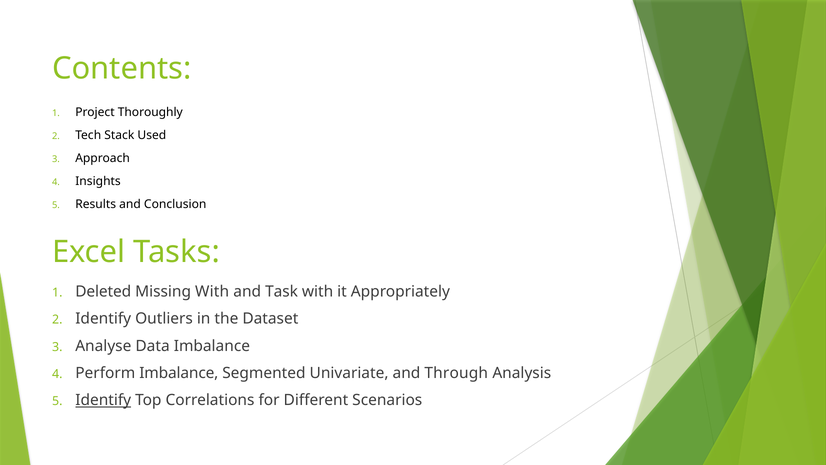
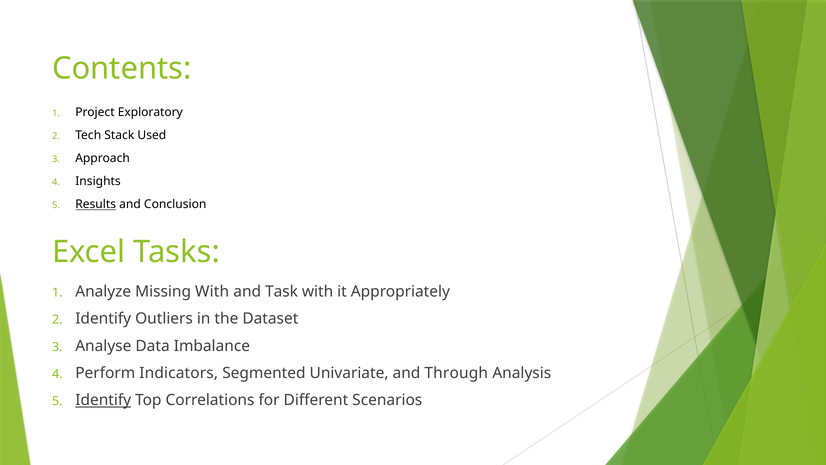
Thoroughly: Thoroughly -> Exploratory
Results underline: none -> present
Deleted: Deleted -> Analyze
Perform Imbalance: Imbalance -> Indicators
